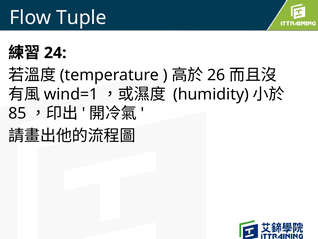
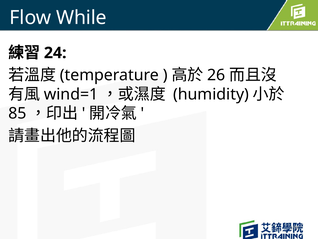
Tuple: Tuple -> While
